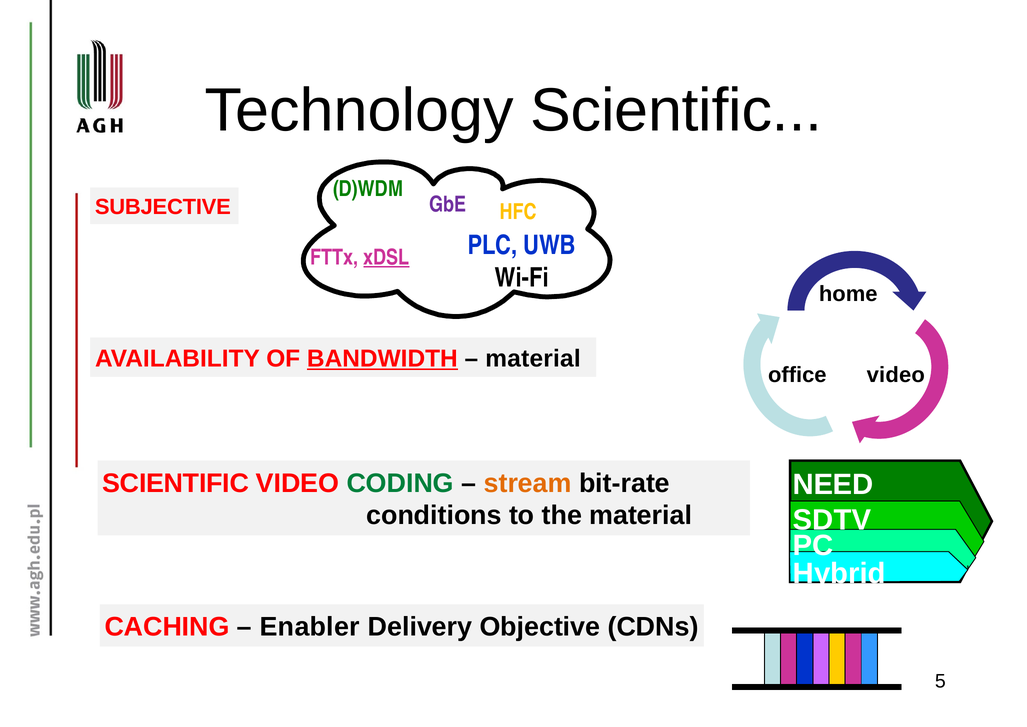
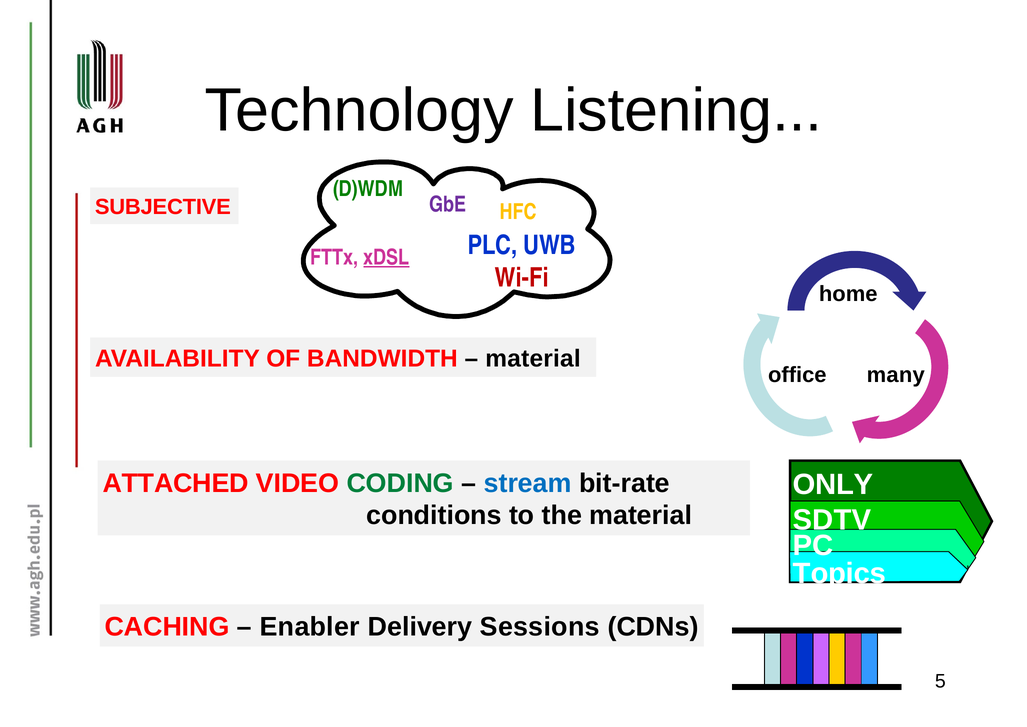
Technology Scientific: Scientific -> Listening
Wi-Fi colour: black -> red
BANDWIDTH underline: present -> none
video at (896, 375): video -> many
SCIENTIFIC at (176, 483): SCIENTIFIC -> ATTACHED
stream colour: orange -> blue
NEED: NEED -> ONLY
Hybrid: Hybrid -> Topics
Objective: Objective -> Sessions
